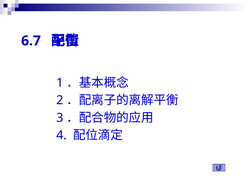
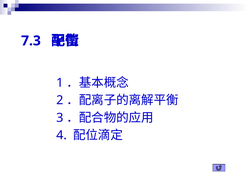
6.7: 6.7 -> 7.3
